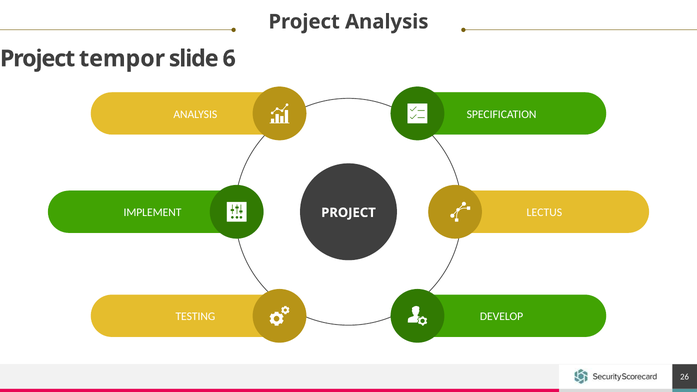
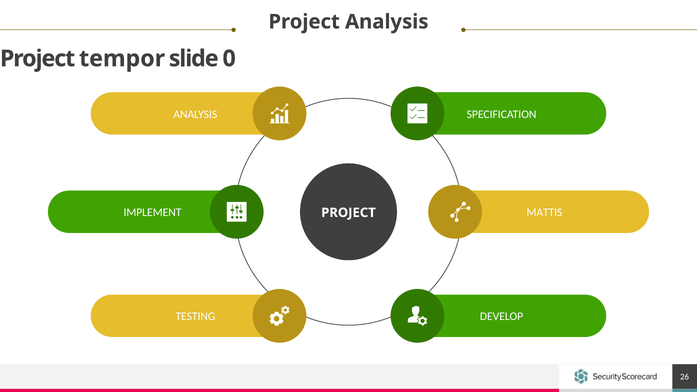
6: 6 -> 0
LECTUS: LECTUS -> MATTIS
